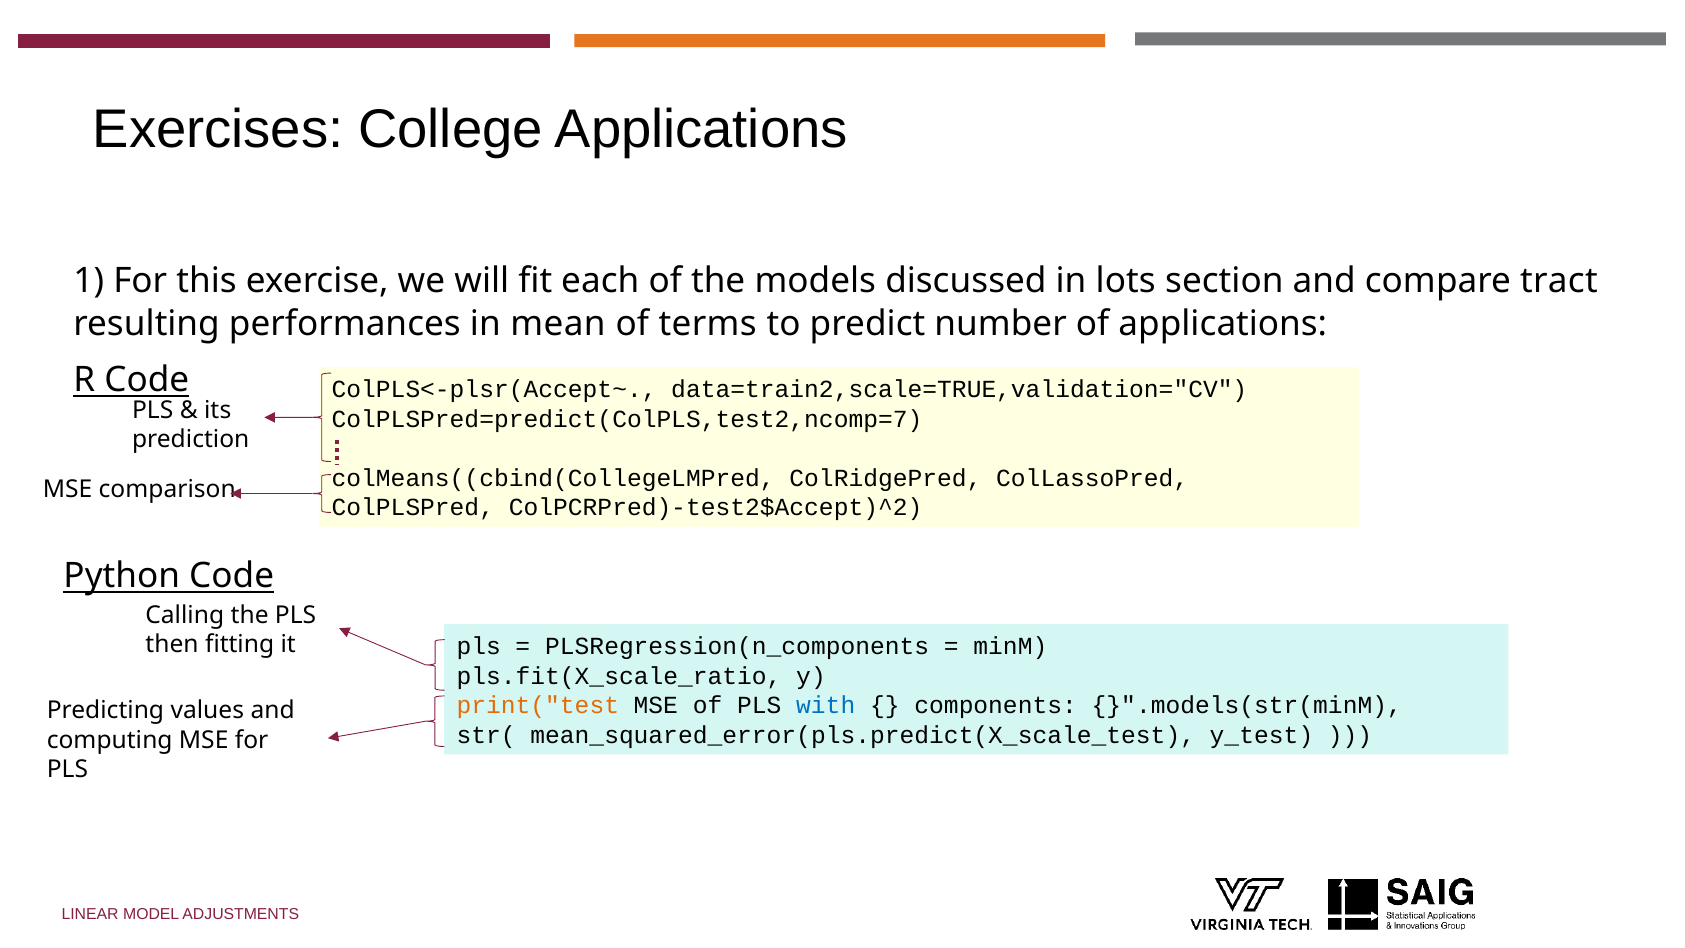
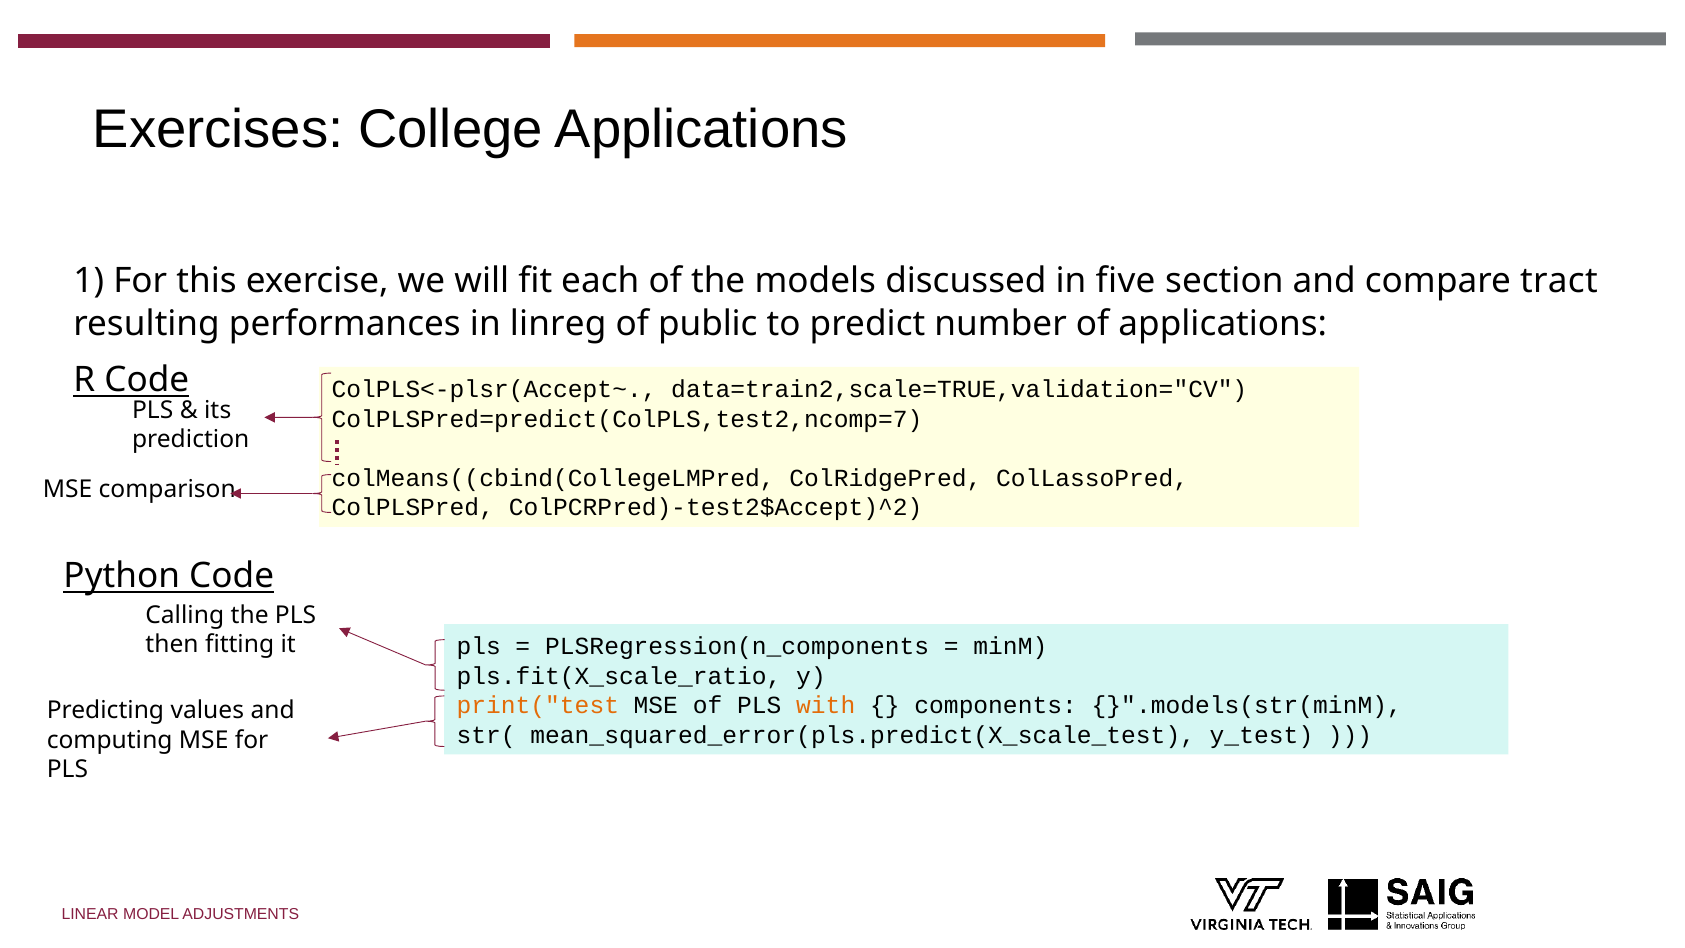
lots: lots -> five
mean: mean -> linreg
terms: terms -> public
with colour: blue -> orange
